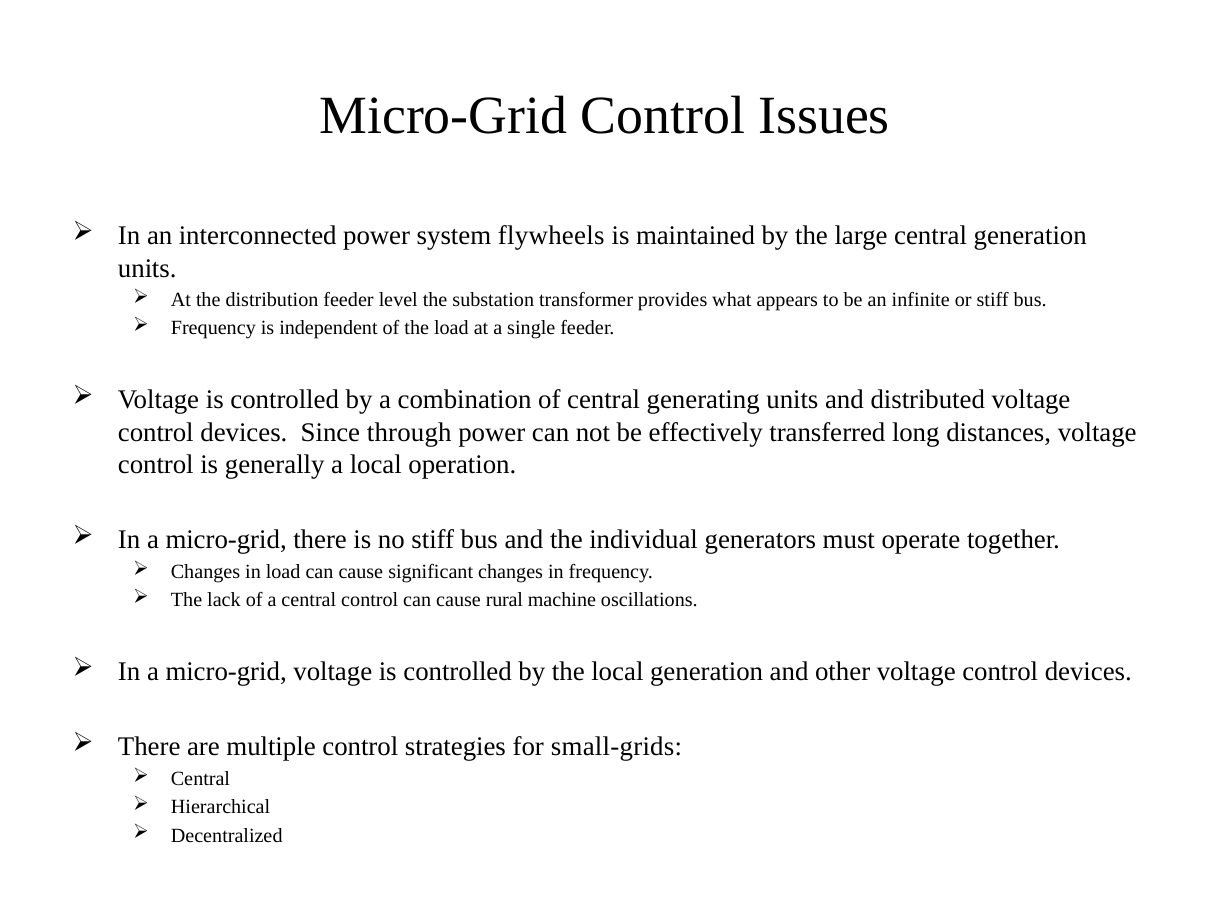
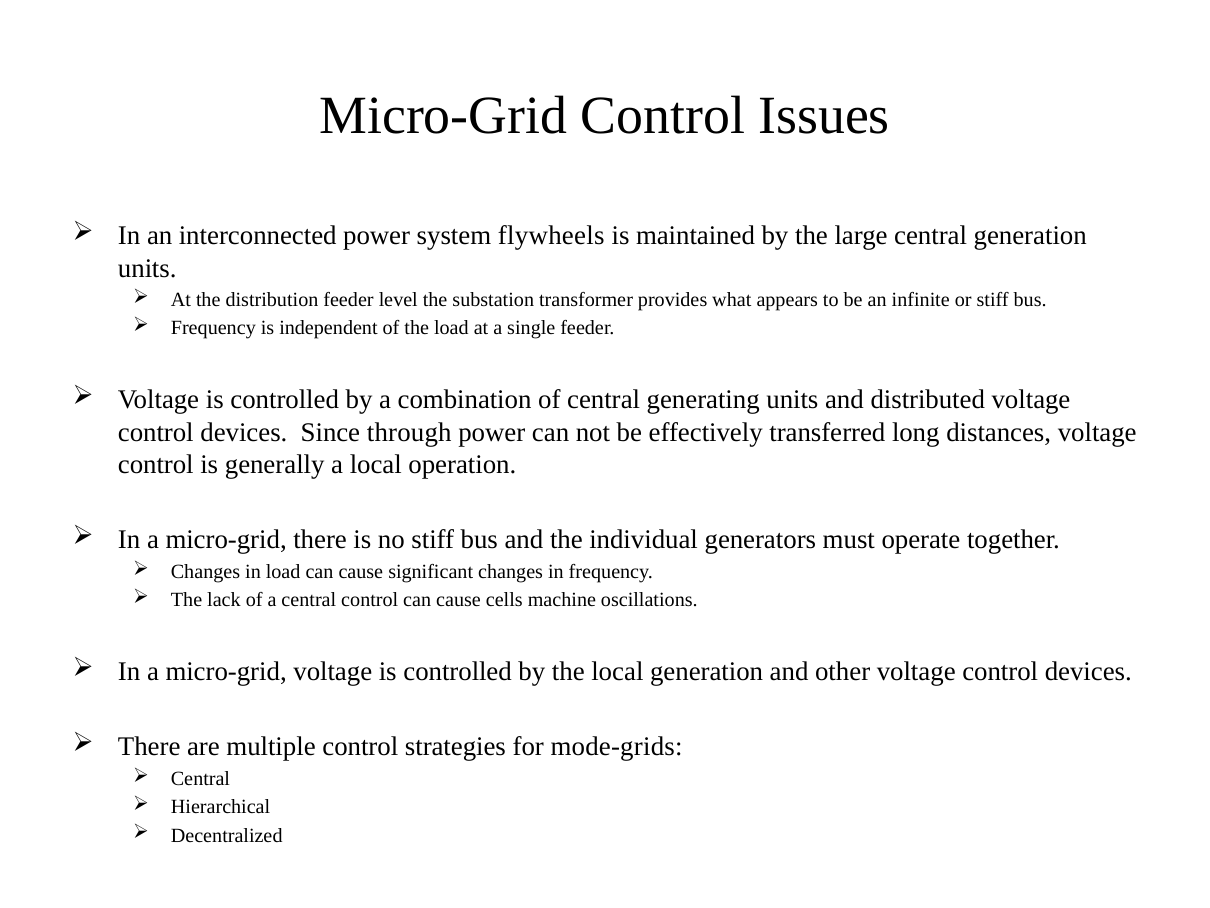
rural: rural -> cells
small-grids: small-grids -> mode-grids
